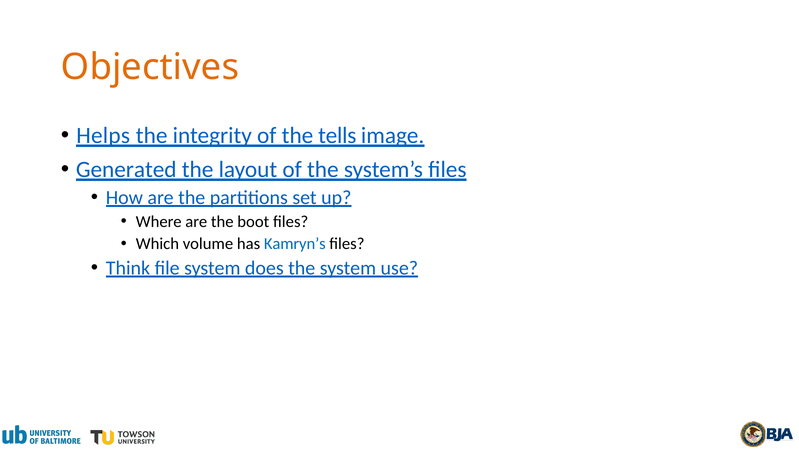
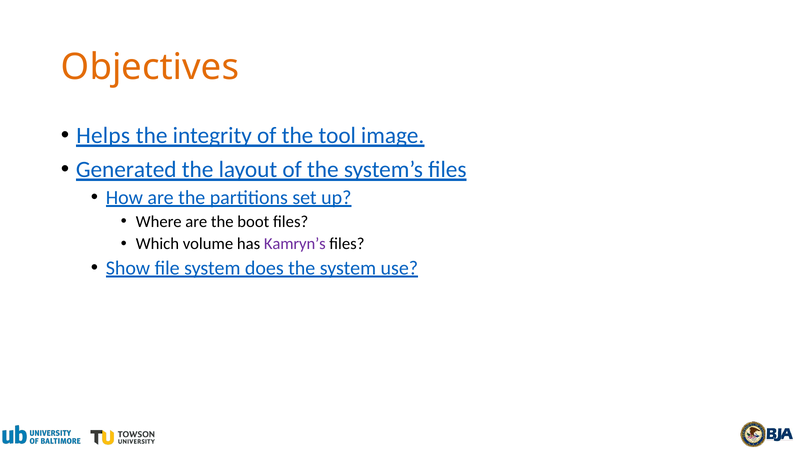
tells: tells -> tool
Kamryn’s colour: blue -> purple
Think: Think -> Show
